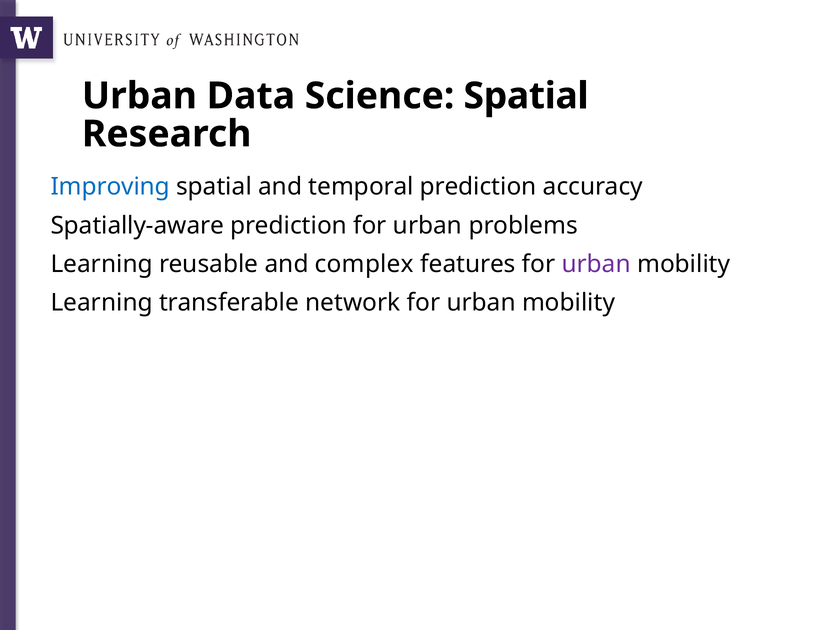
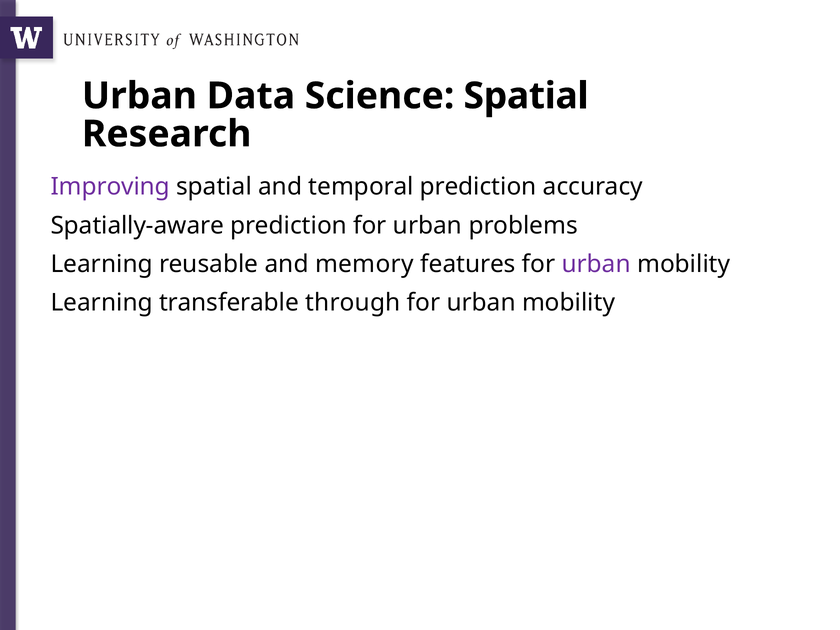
Improving colour: blue -> purple
complex: complex -> memory
network: network -> through
